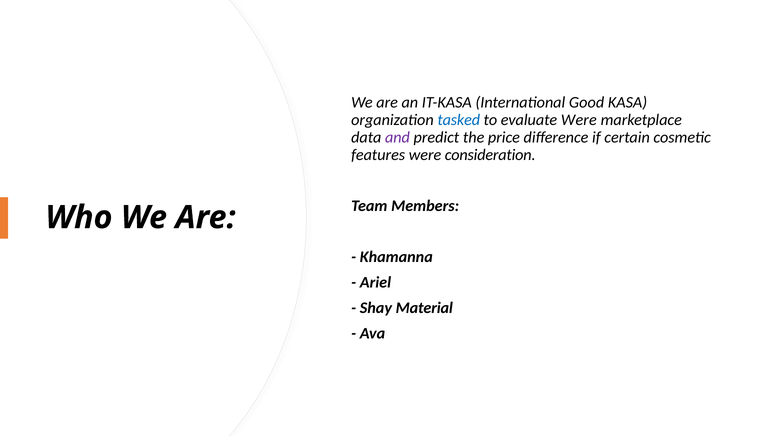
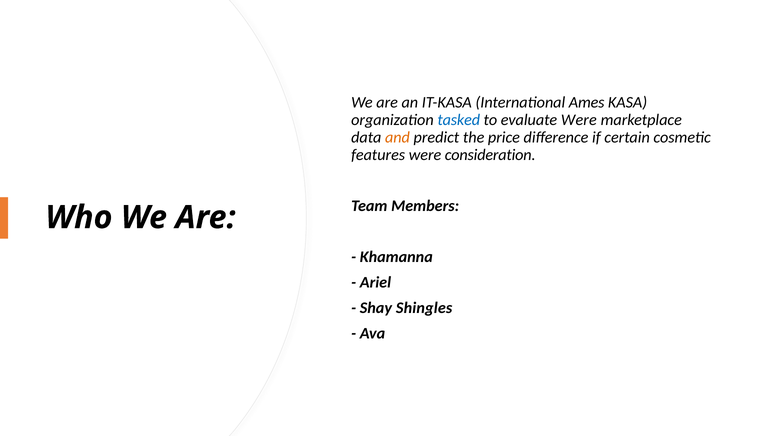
Good: Good -> Ames
and colour: purple -> orange
Material: Material -> Shingles
